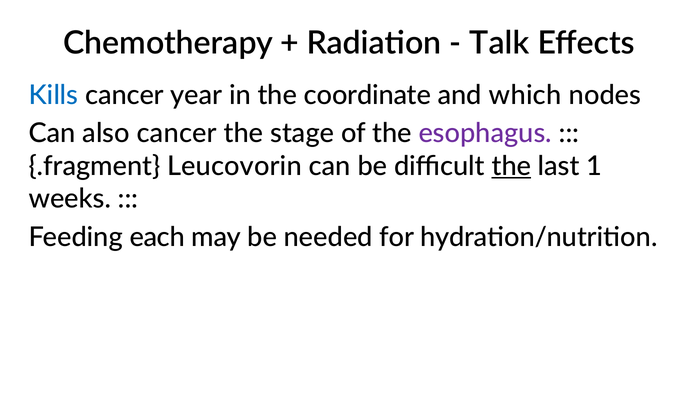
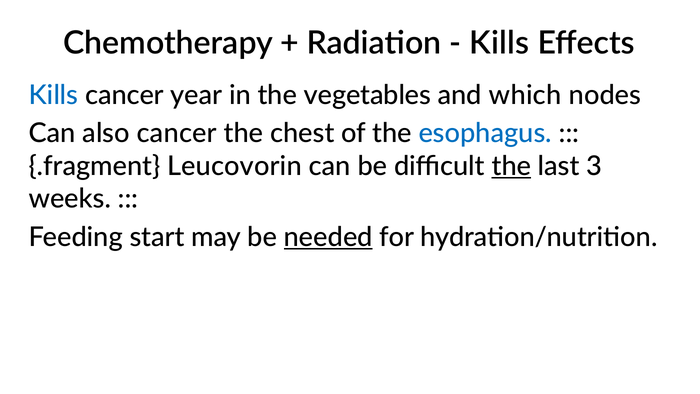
Talk at (499, 43): Talk -> Kills
coordinate: coordinate -> vegetables
stage: stage -> chest
esophagus colour: purple -> blue
1: 1 -> 3
each: each -> start
needed underline: none -> present
